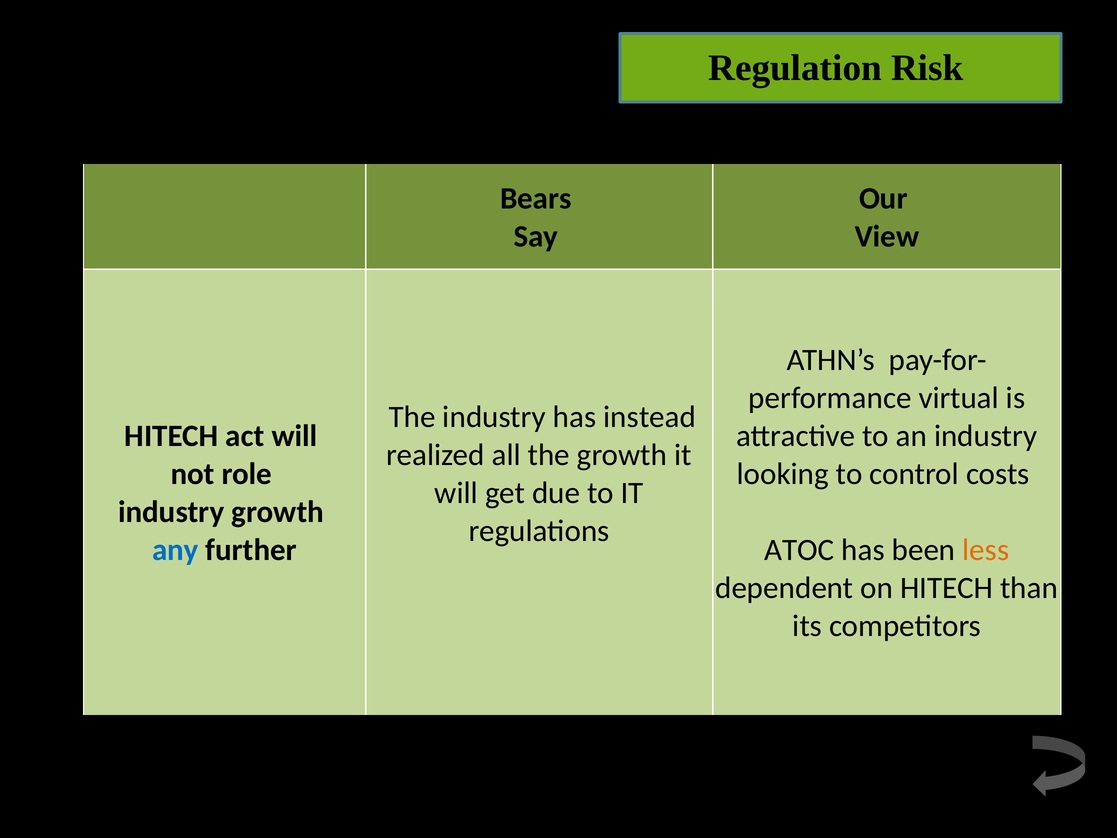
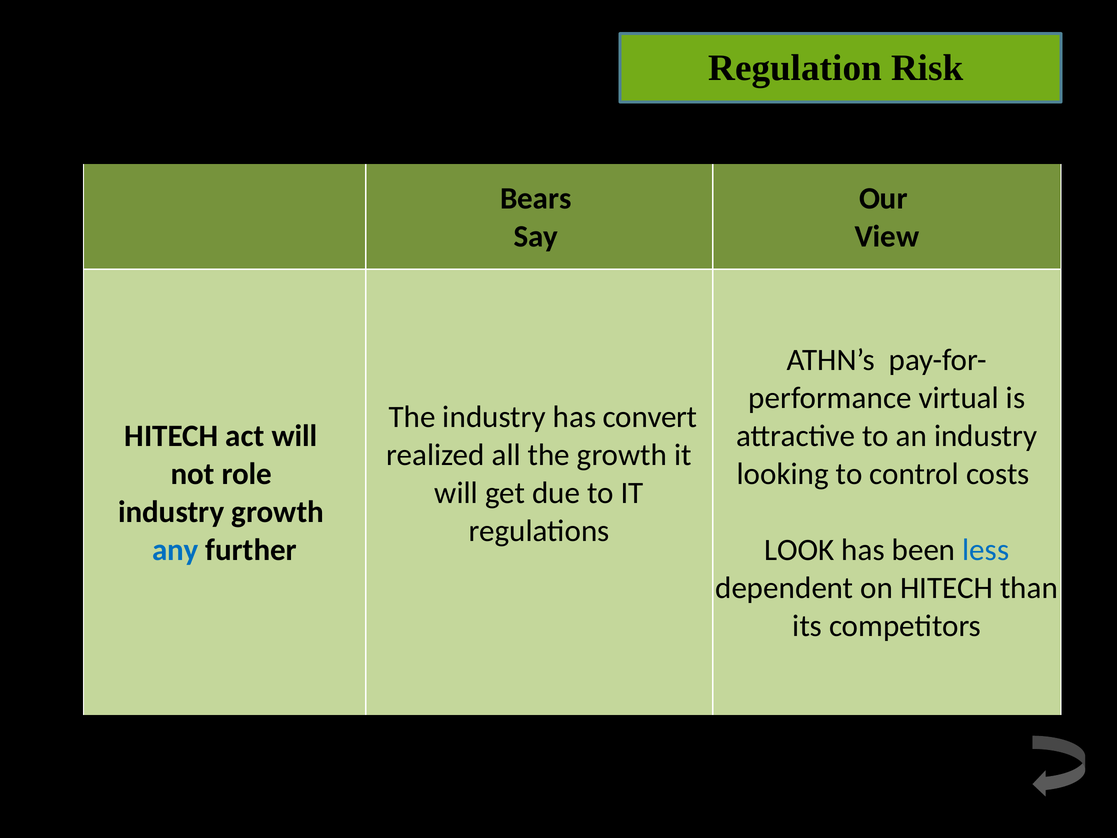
instead: instead -> convert
ATOC: ATOC -> LOOK
less colour: orange -> blue
